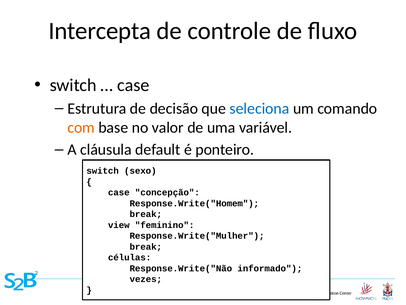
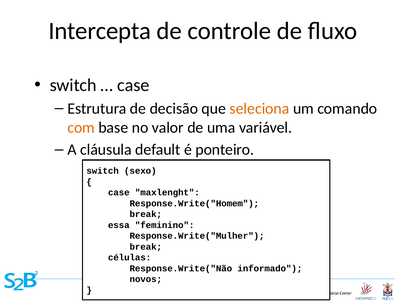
seleciona colour: blue -> orange
concepção: concepção -> maxlenght
view: view -> essa
vezes: vezes -> novos
